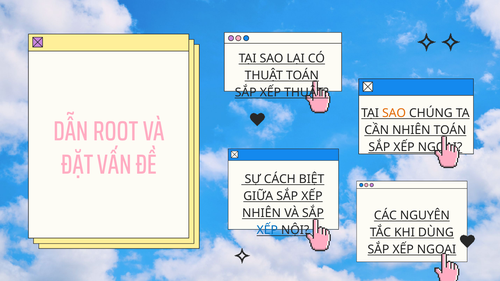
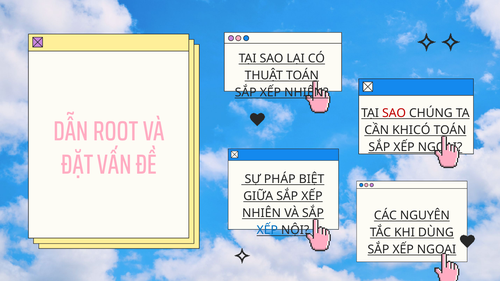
THUẬT at (306, 93): THUẬT -> NHIÊN
SAO at (394, 113) colour: orange -> red
CẦN NHIÊN: NHIÊN -> KHICÓ
CÁCH: CÁCH -> PHÁP
